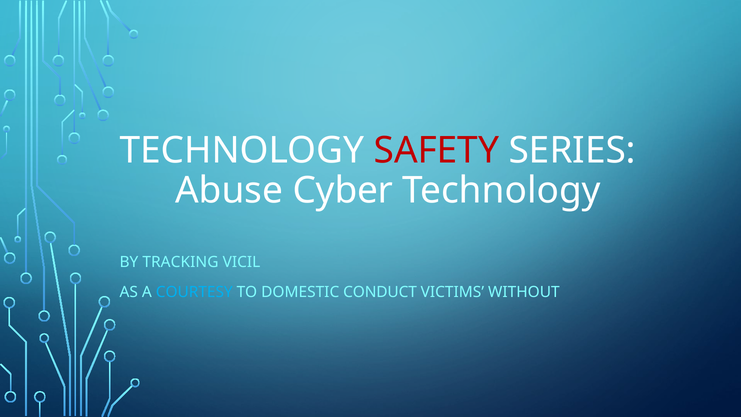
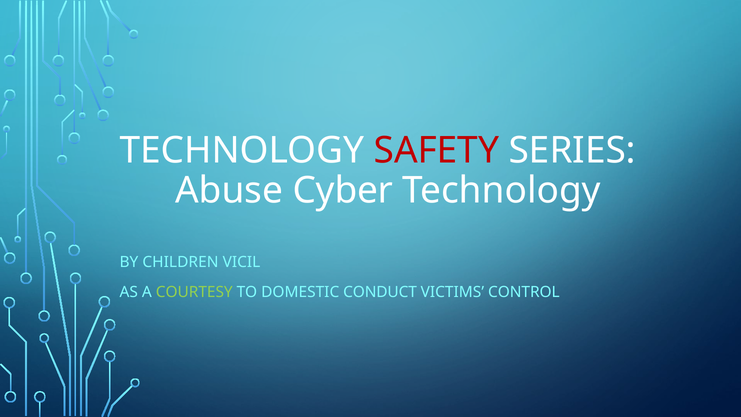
TRACKING: TRACKING -> CHILDREN
COURTESY colour: light blue -> light green
WITHOUT: WITHOUT -> CONTROL
